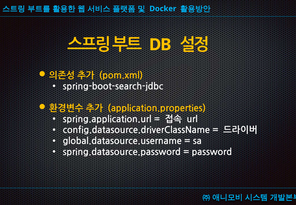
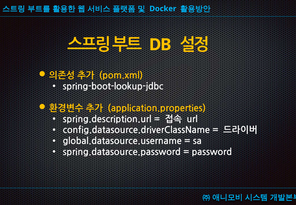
spring-boot-search-jdbc: spring-boot-search-jdbc -> spring-boot-lookup-jdbc
spring.application.url: spring.application.url -> spring.description.url
